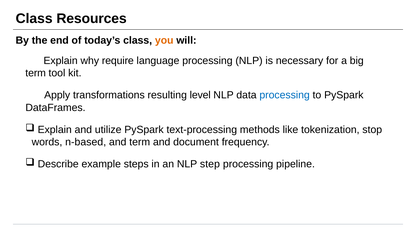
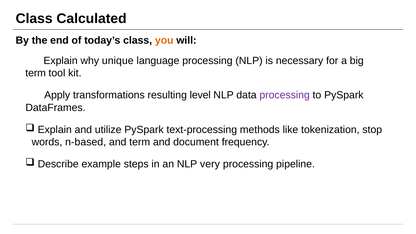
Resources: Resources -> Calculated
require: require -> unique
processing at (285, 95) colour: blue -> purple
step: step -> very
